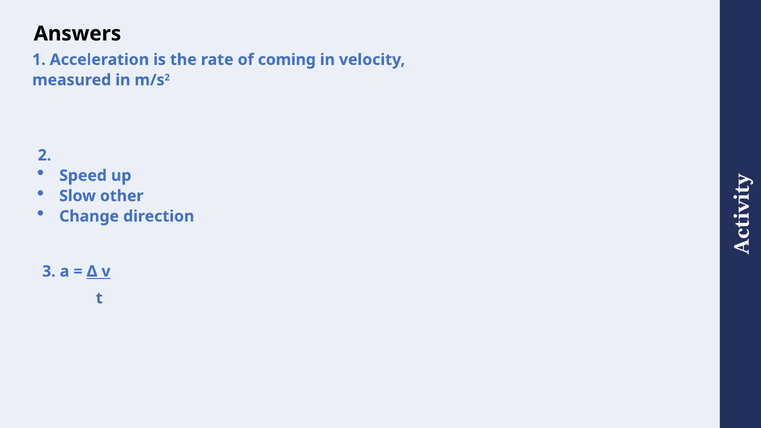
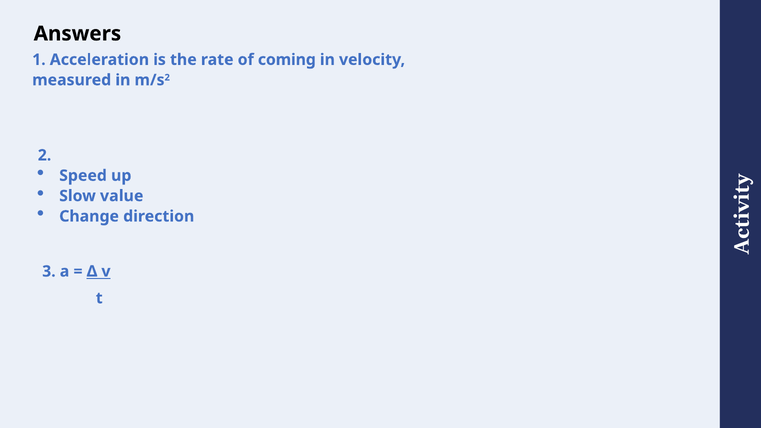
other: other -> value
